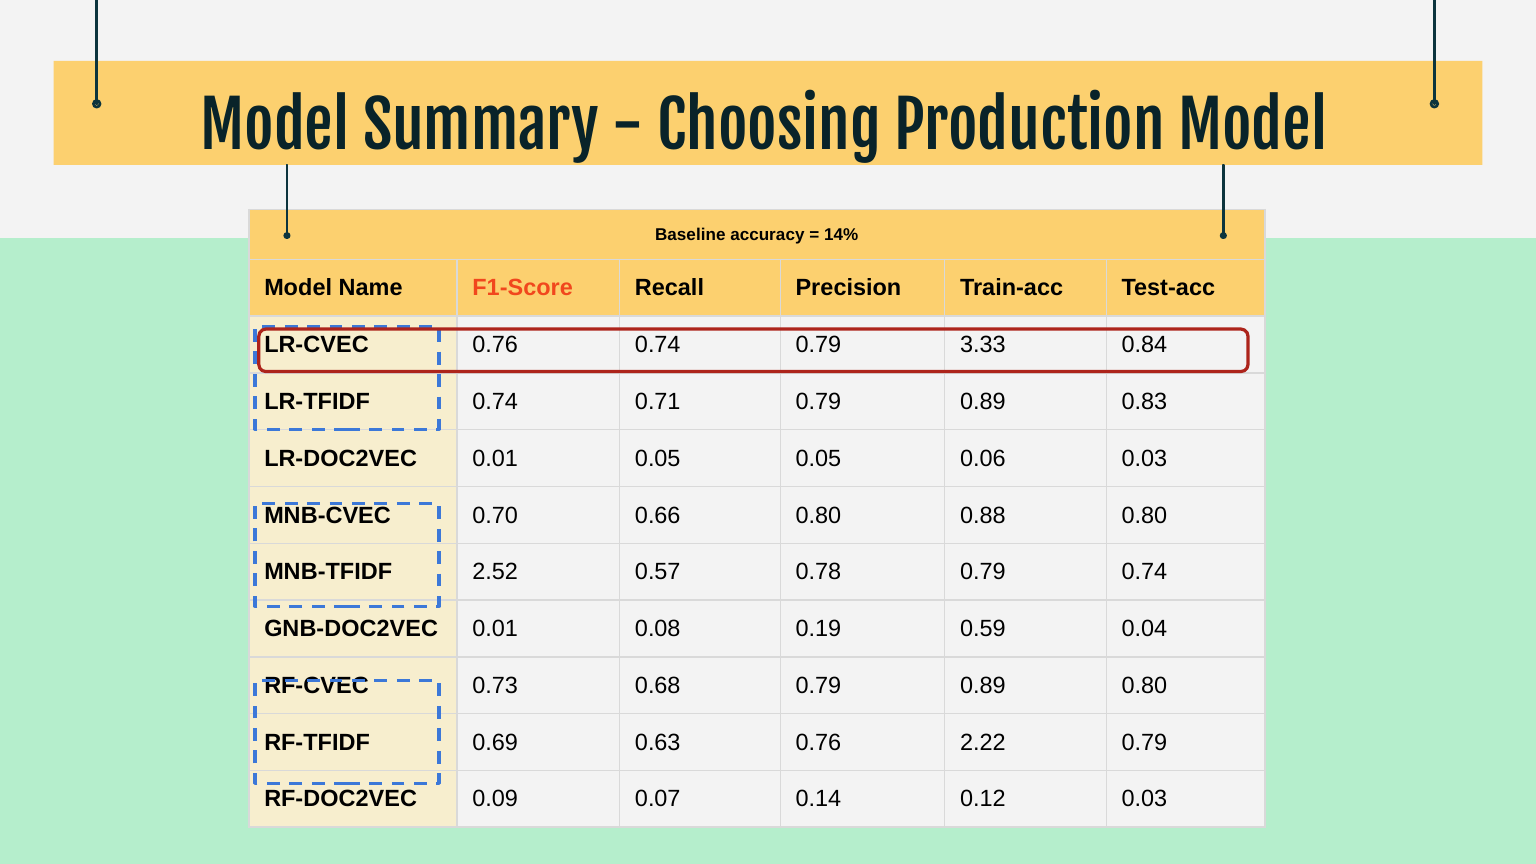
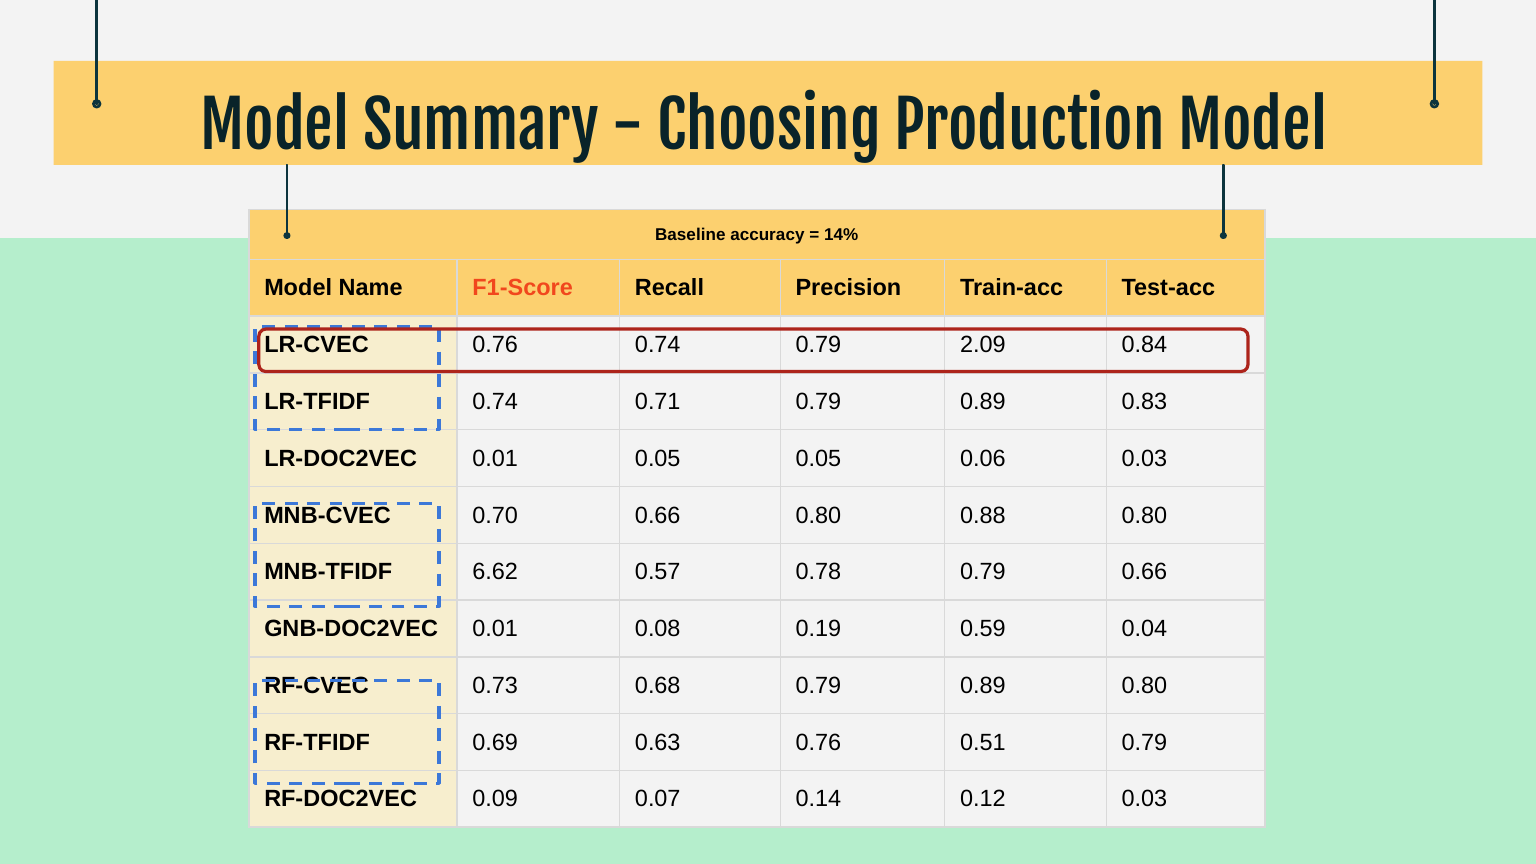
3.33: 3.33 -> 2.09
2.52: 2.52 -> 6.62
0.79 0.74: 0.74 -> 0.66
2.22: 2.22 -> 0.51
